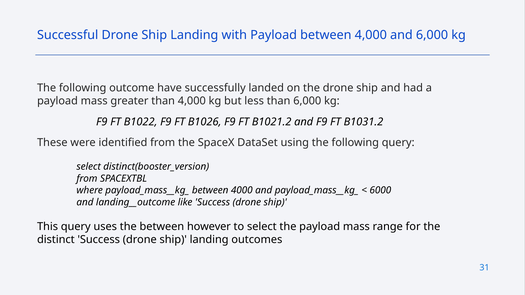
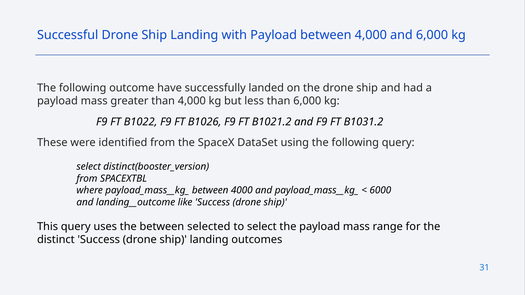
however: however -> selected
